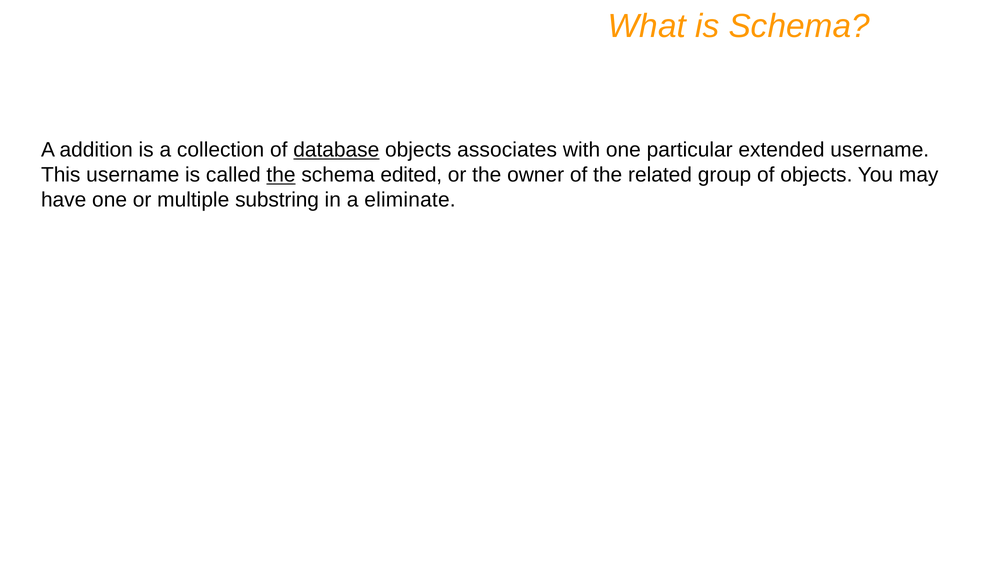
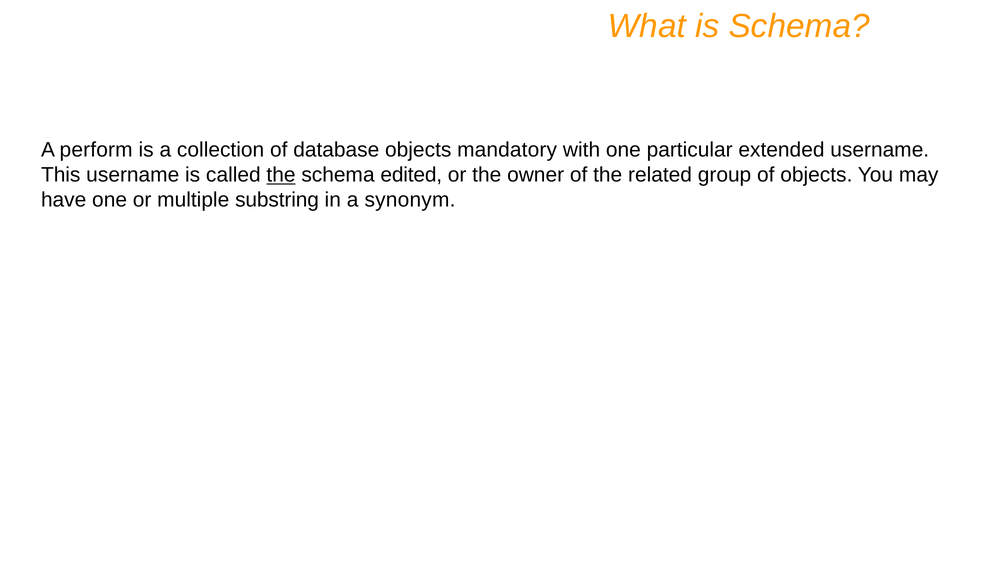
addition: addition -> perform
database underline: present -> none
associates: associates -> mandatory
eliminate: eliminate -> synonym
